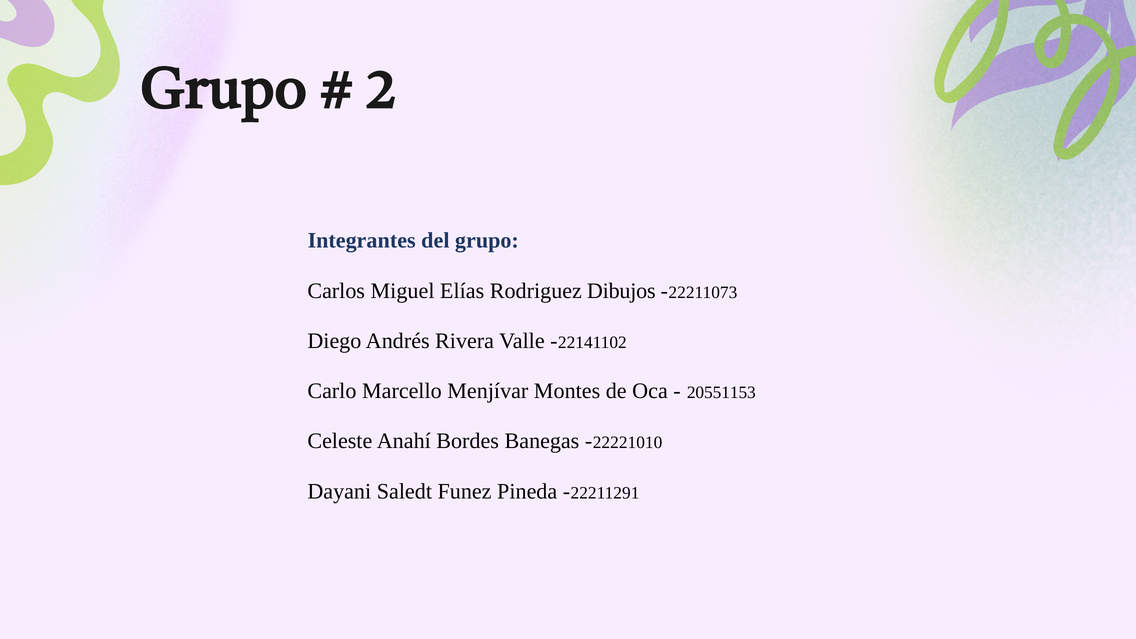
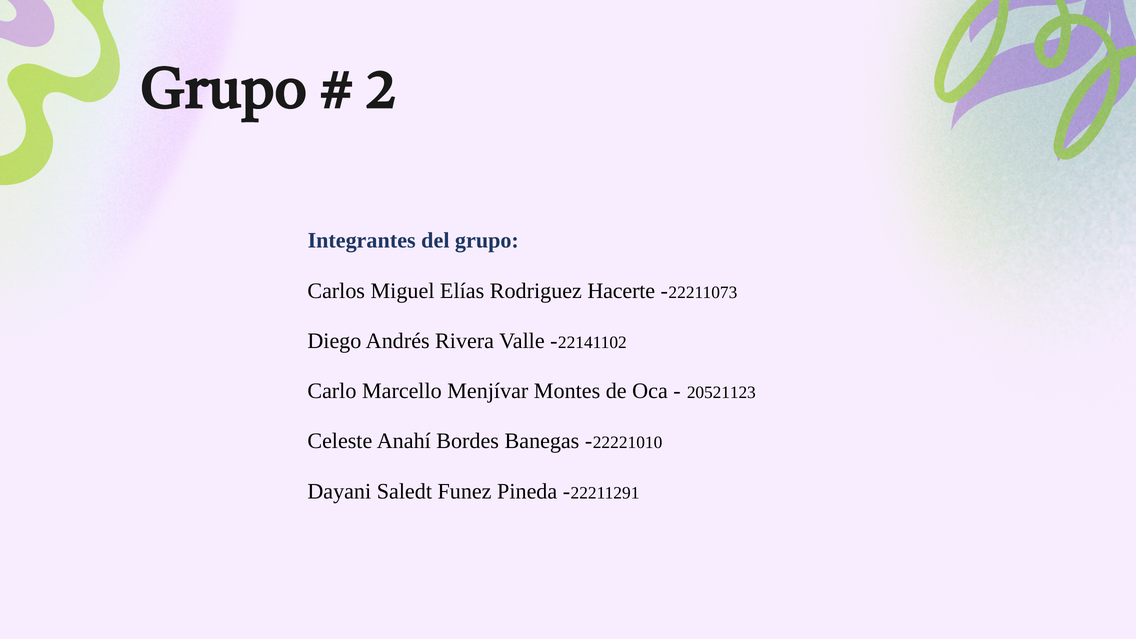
Dibujos: Dibujos -> Hacerte
20551153: 20551153 -> 20521123
